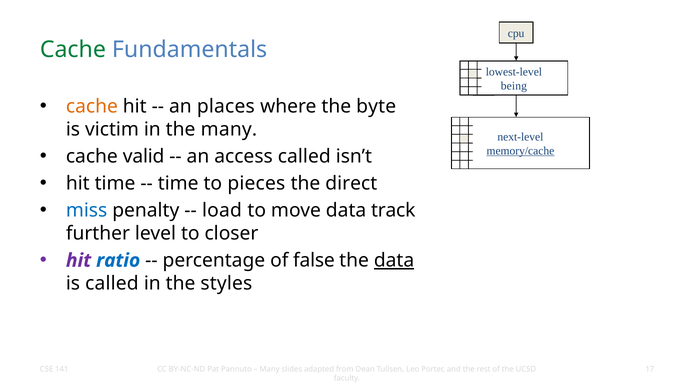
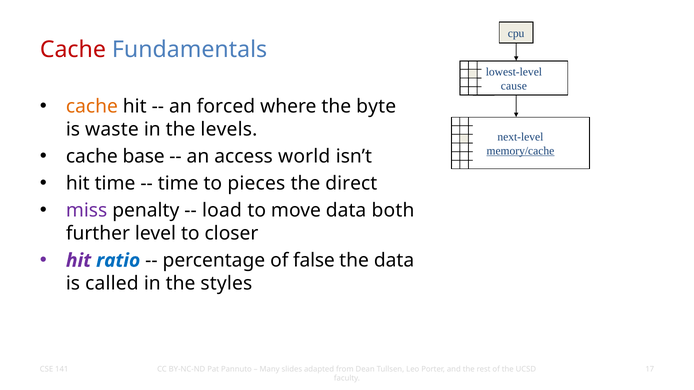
Cache at (73, 50) colour: green -> red
being: being -> cause
places: places -> forced
victim: victim -> waste
the many: many -> levels
valid: valid -> base
access called: called -> world
miss colour: blue -> purple
track: track -> both
data at (394, 261) underline: present -> none
